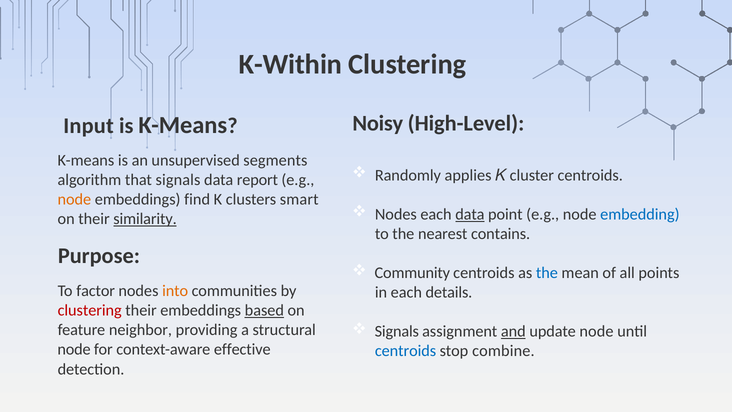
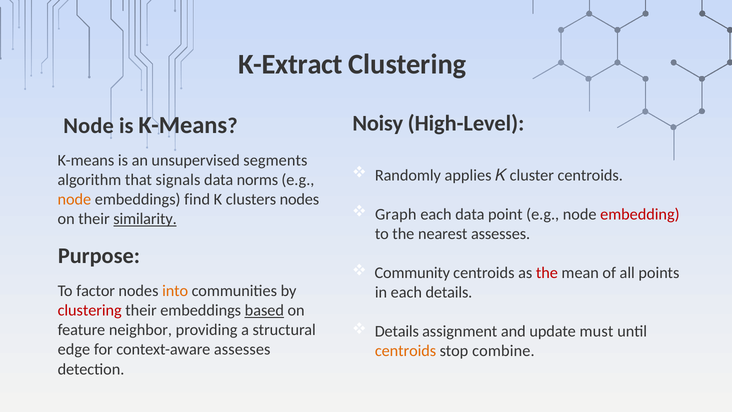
K-Within: K-Within -> K-Extract
Input at (89, 126): Input -> Node
report: report -> norms
clusters smart: smart -> nodes
Nodes at (396, 214): Nodes -> Graph
data at (470, 214) underline: present -> none
embedding colour: blue -> red
nearest contains: contains -> assesses
the at (547, 273) colour: blue -> red
Signals at (397, 331): Signals -> Details
and underline: present -> none
update node: node -> must
node at (74, 349): node -> edge
context-aware effective: effective -> assesses
centroids at (406, 351) colour: blue -> orange
